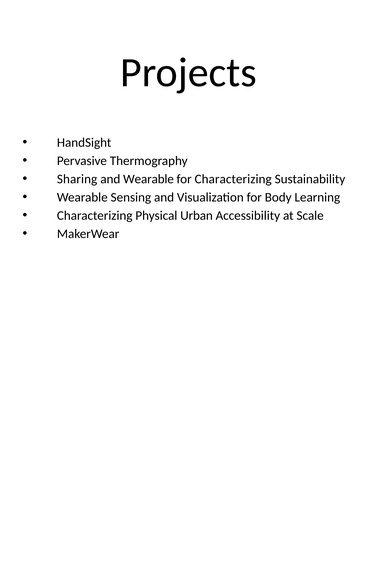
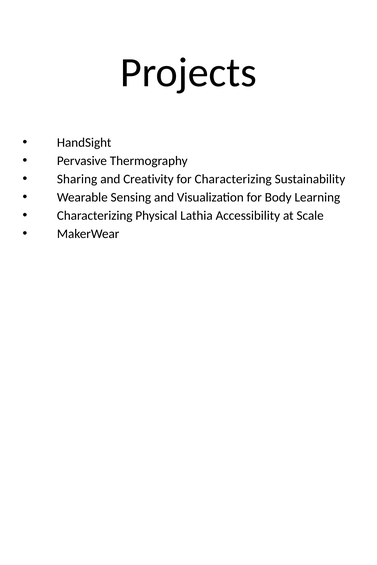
and Wearable: Wearable -> Creativity
Urban: Urban -> Lathia
